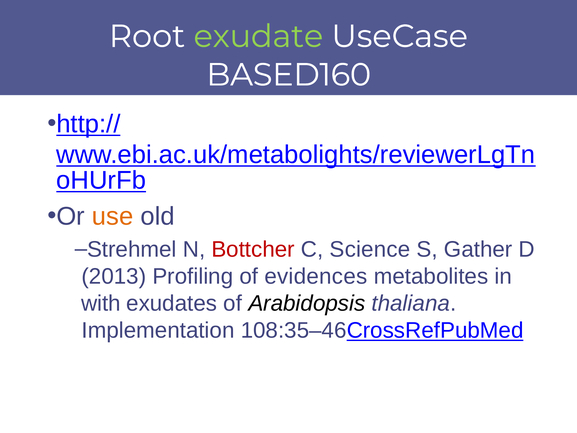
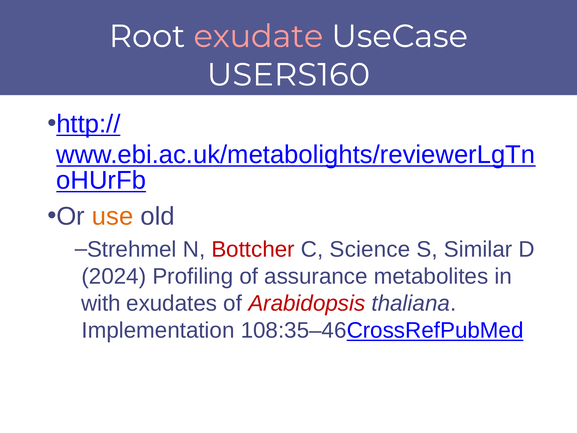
exudate colour: light green -> pink
BASED160: BASED160 -> USERS160
Gather: Gather -> Similar
2013: 2013 -> 2024
evidences: evidences -> assurance
Arabidopsis colour: black -> red
